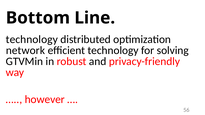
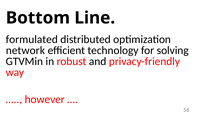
technology at (32, 40): technology -> formulated
